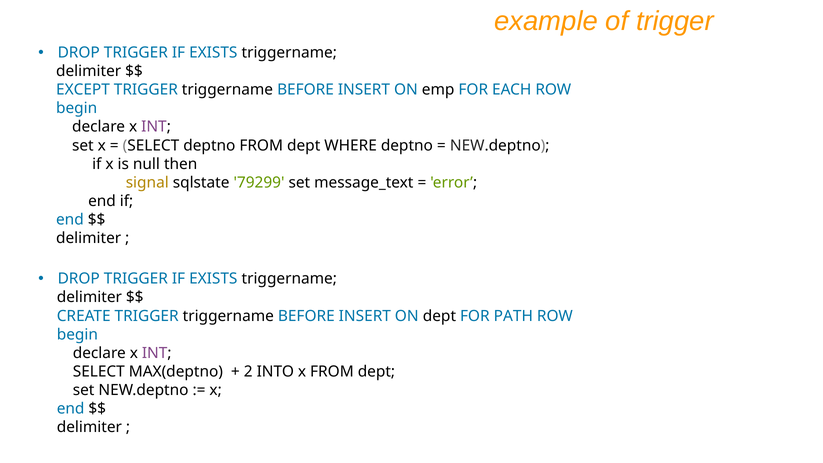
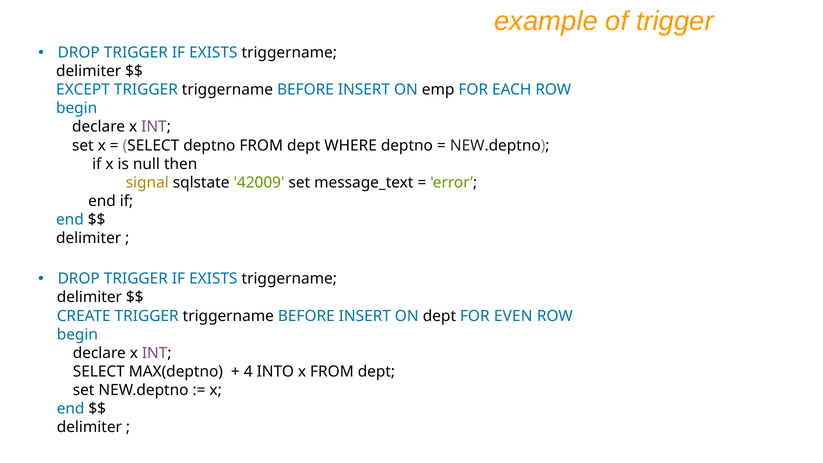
79299: 79299 -> 42009
PATH: PATH -> EVEN
2: 2 -> 4
